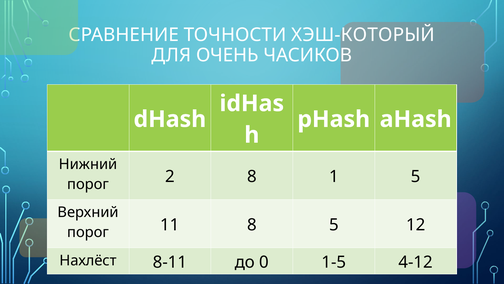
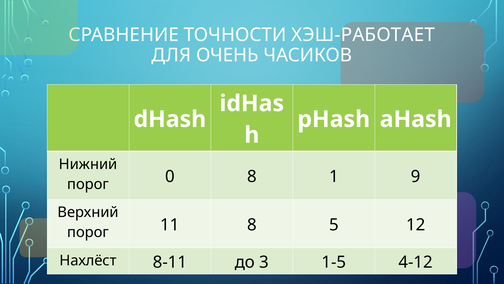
ХЭШ-КОТОРЫЙ: ХЭШ-КОТОРЫЙ -> ХЭШ-РАБОТАЕТ
2: 2 -> 0
1 5: 5 -> 9
0: 0 -> 3
